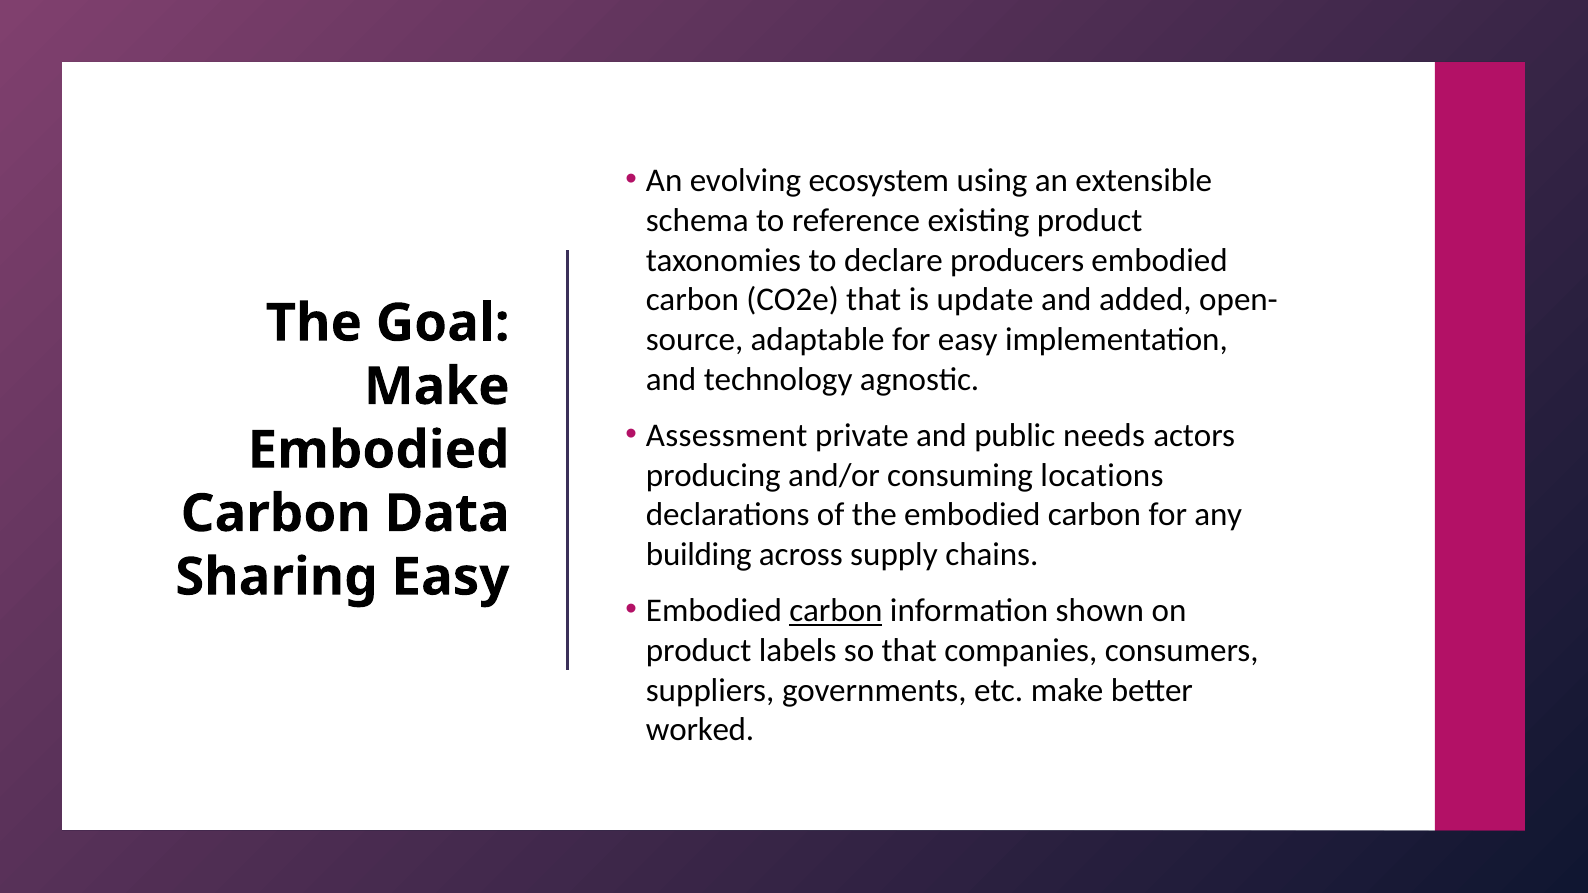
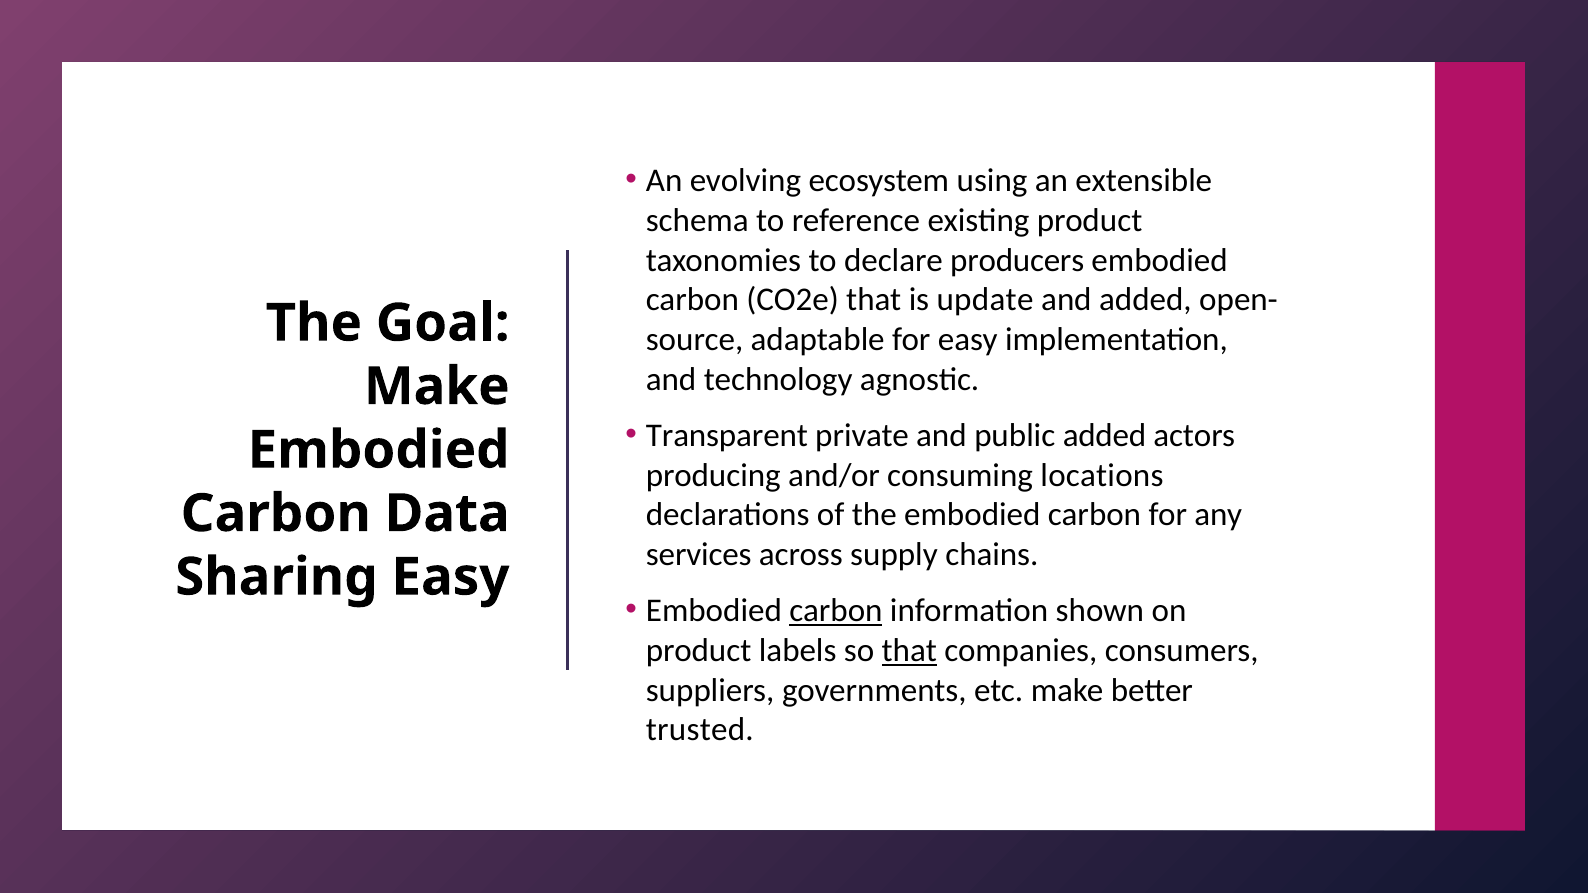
Assessment: Assessment -> Transparent
public needs: needs -> added
building: building -> services
that at (909, 651) underline: none -> present
worked: worked -> trusted
